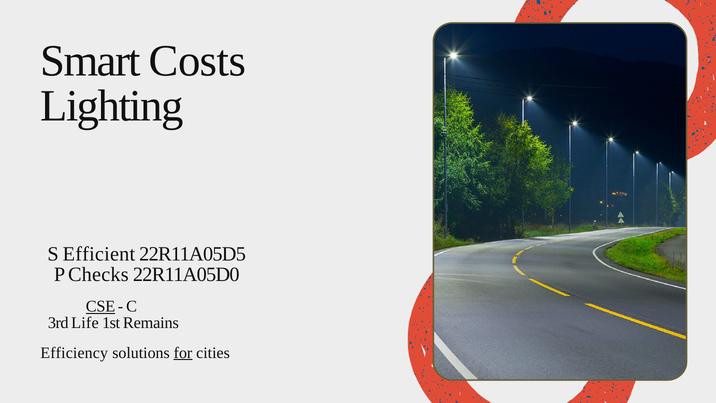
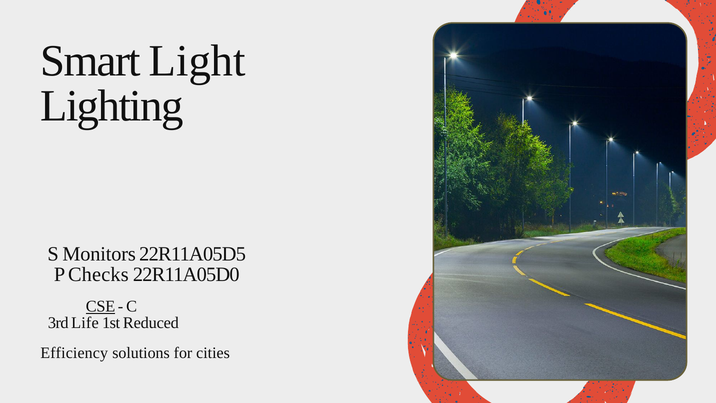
Costs: Costs -> Light
Efficient: Efficient -> Monitors
Remains: Remains -> Reduced
for underline: present -> none
